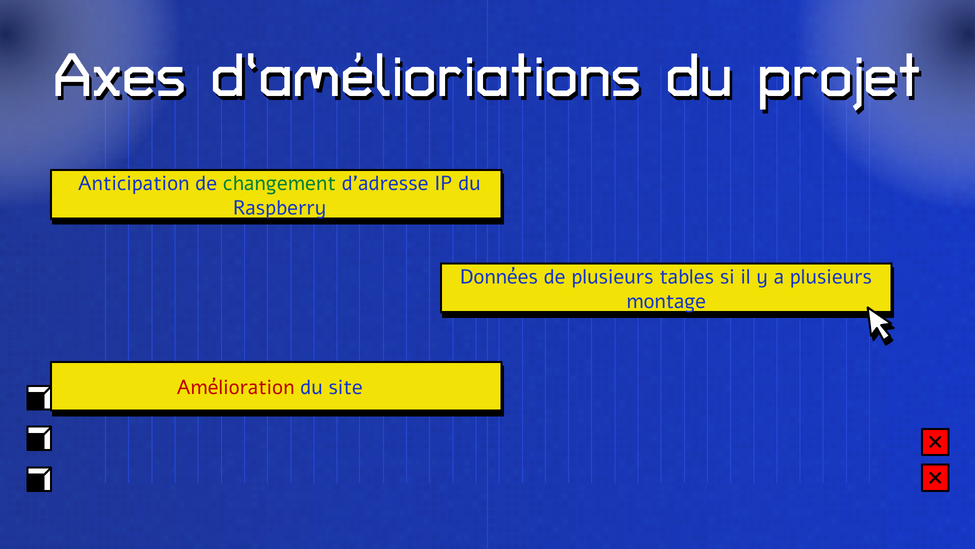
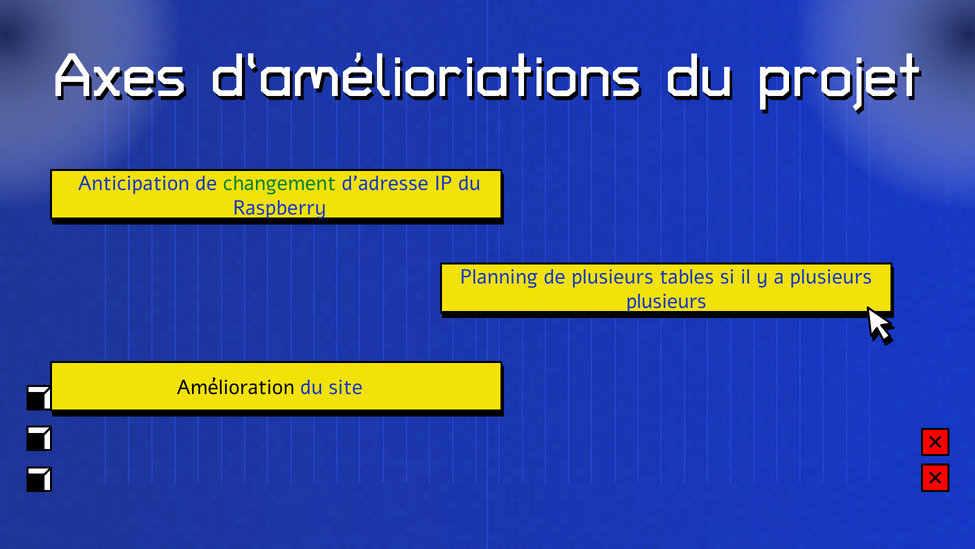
Données: Données -> Planning
montage at (666, 301): montage -> plusieurs
Amélioration colour: red -> black
